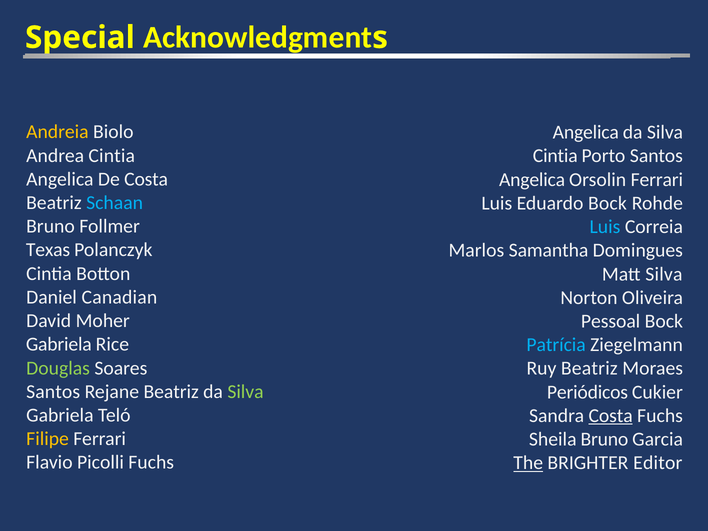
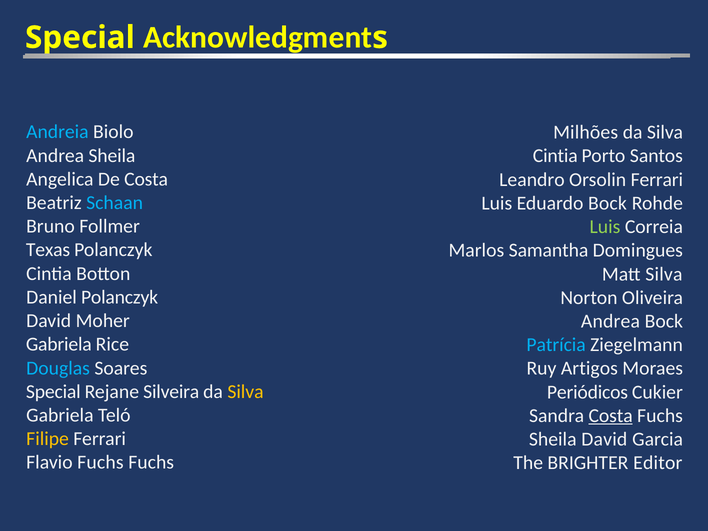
Andreia colour: yellow -> light blue
Angelica at (586, 132): Angelica -> Milhões
Andrea Cintia: Cintia -> Sheila
Angelica at (532, 180): Angelica -> Leandro
Luis at (605, 227) colour: light blue -> light green
Daniel Canadian: Canadian -> Polanczyk
Pessoal at (611, 321): Pessoal -> Andrea
Douglas colour: light green -> light blue
Ruy Beatriz: Beatriz -> Artigos
Santos at (53, 392): Santos -> Special
Rejane Beatriz: Beatriz -> Silveira
Silva at (246, 392) colour: light green -> yellow
Sheila Bruno: Bruno -> David
Flavio Picolli: Picolli -> Fuchs
The underline: present -> none
